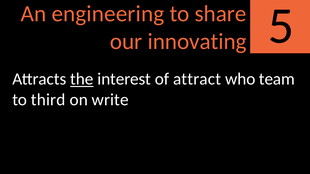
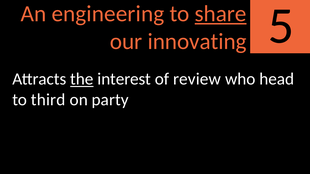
share underline: none -> present
attract: attract -> review
team: team -> head
write: write -> party
